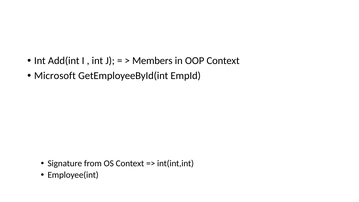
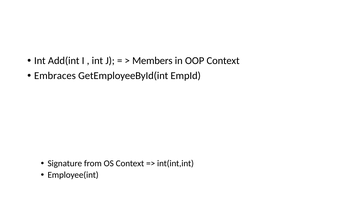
Microsoft: Microsoft -> Embraces
